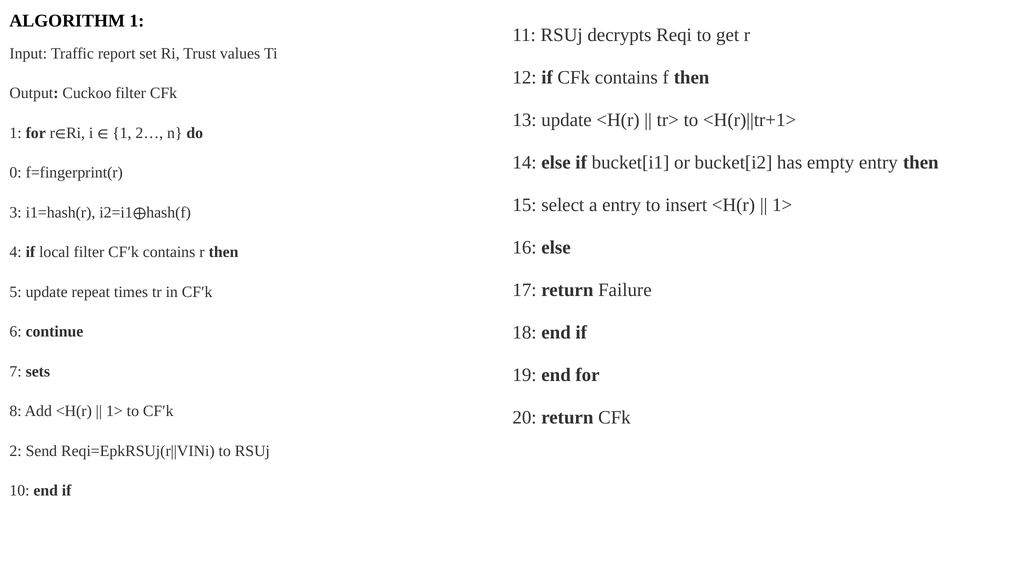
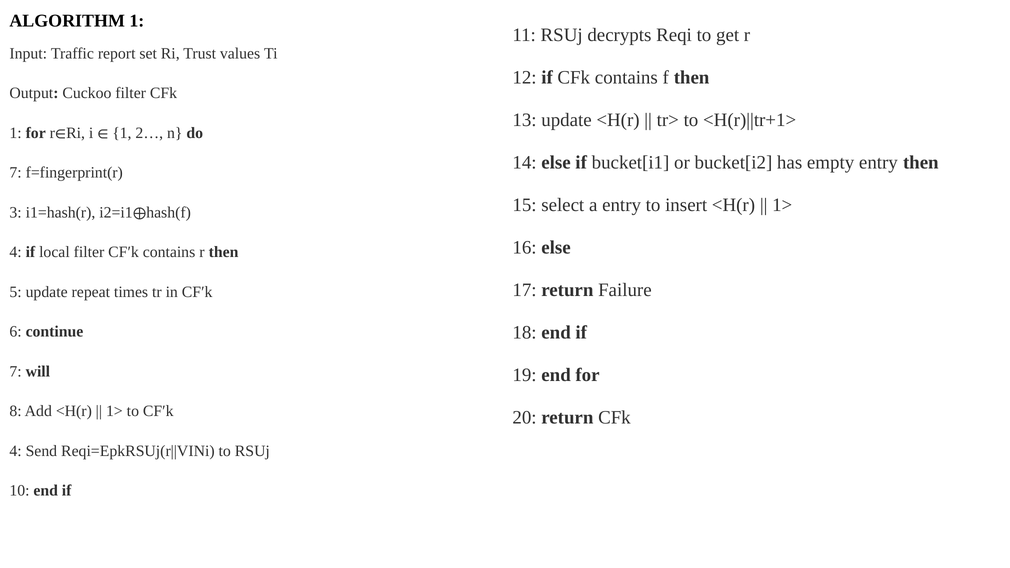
0 at (16, 173): 0 -> 7
sets: sets -> will
2 at (16, 451): 2 -> 4
